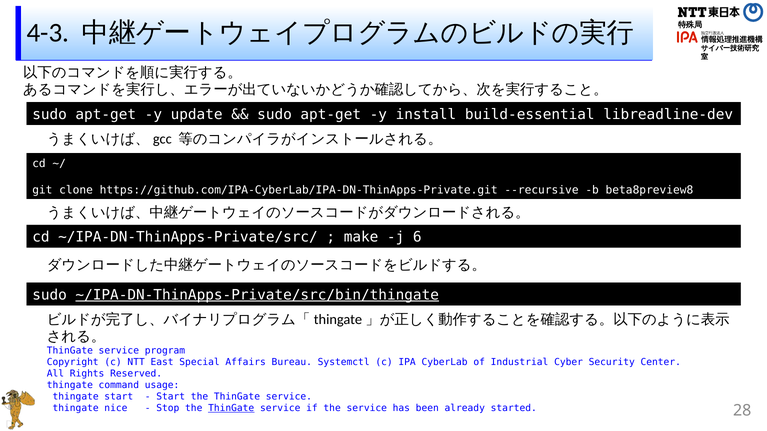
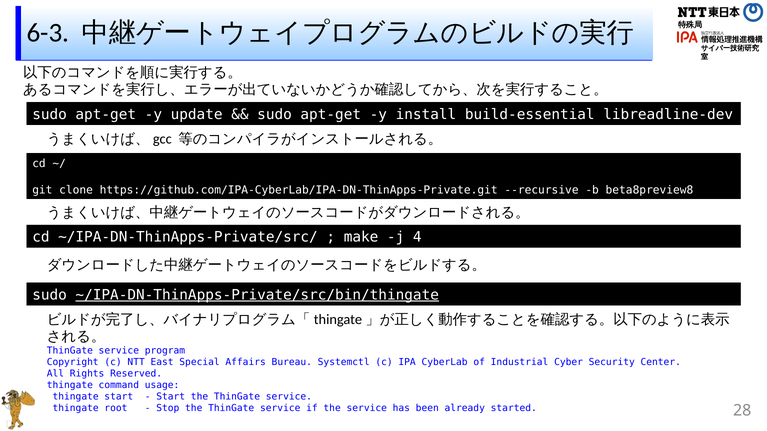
4-3: 4-3 -> 6-3
6: 6 -> 4
nice: nice -> root
ThinGate at (231, 409) underline: present -> none
